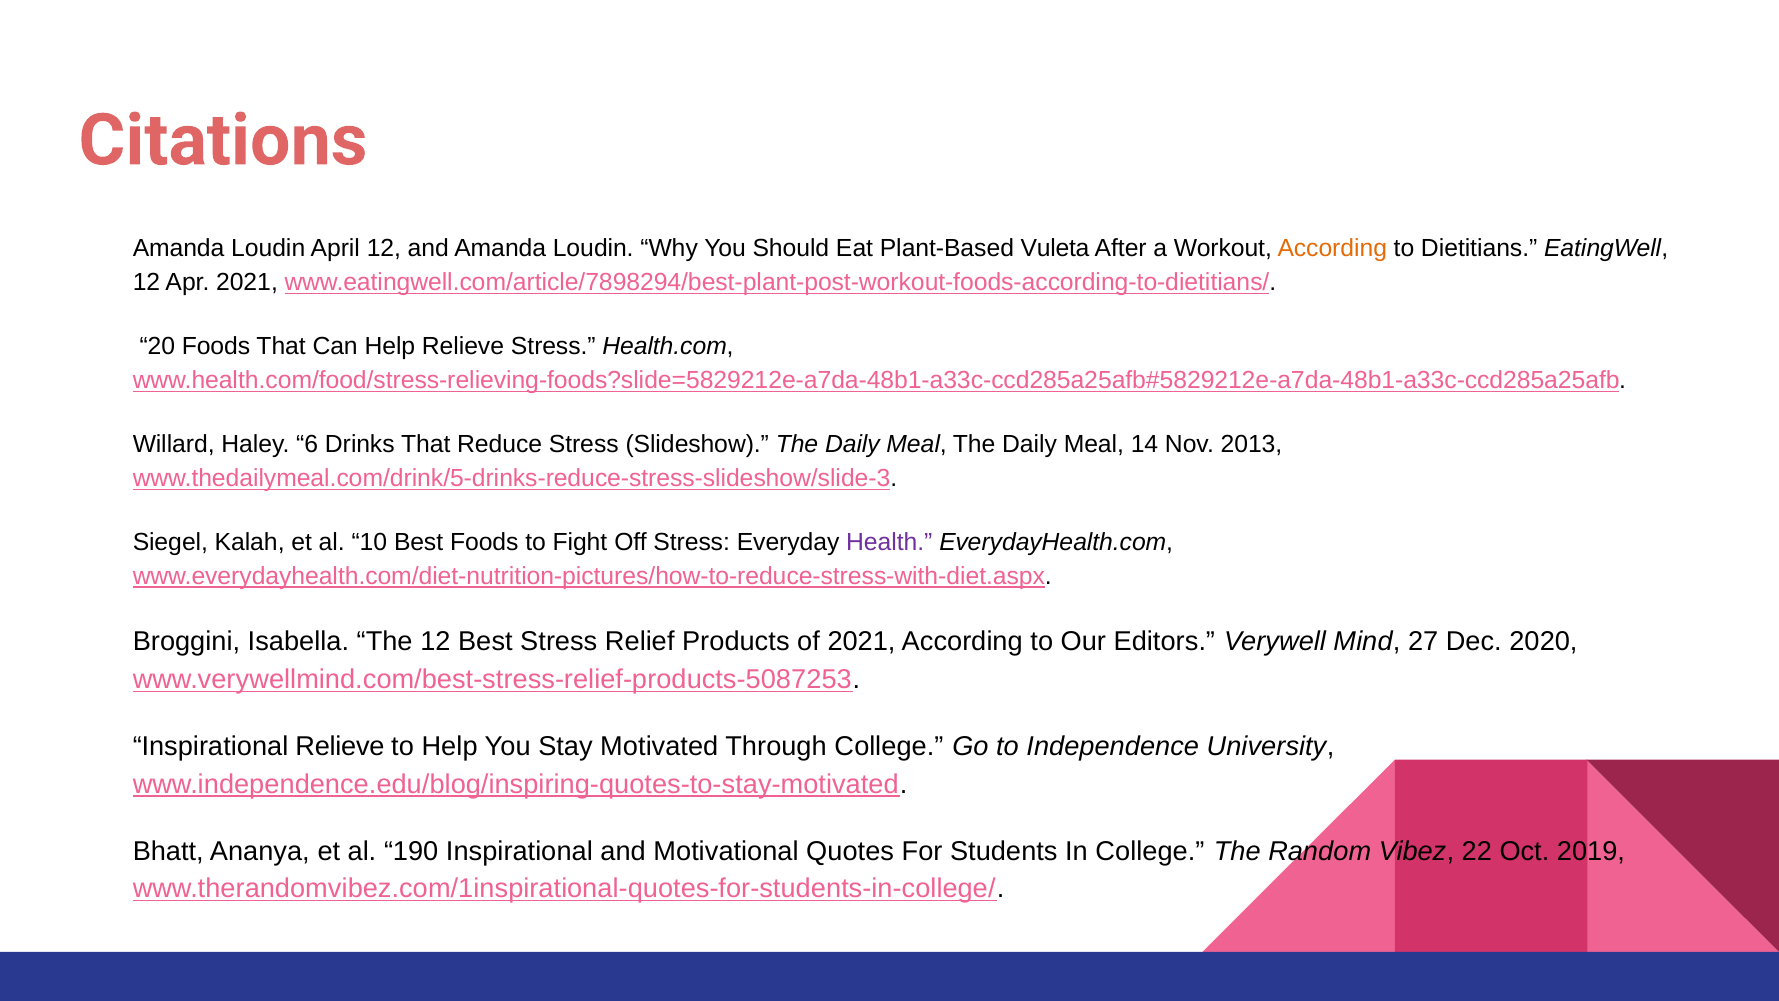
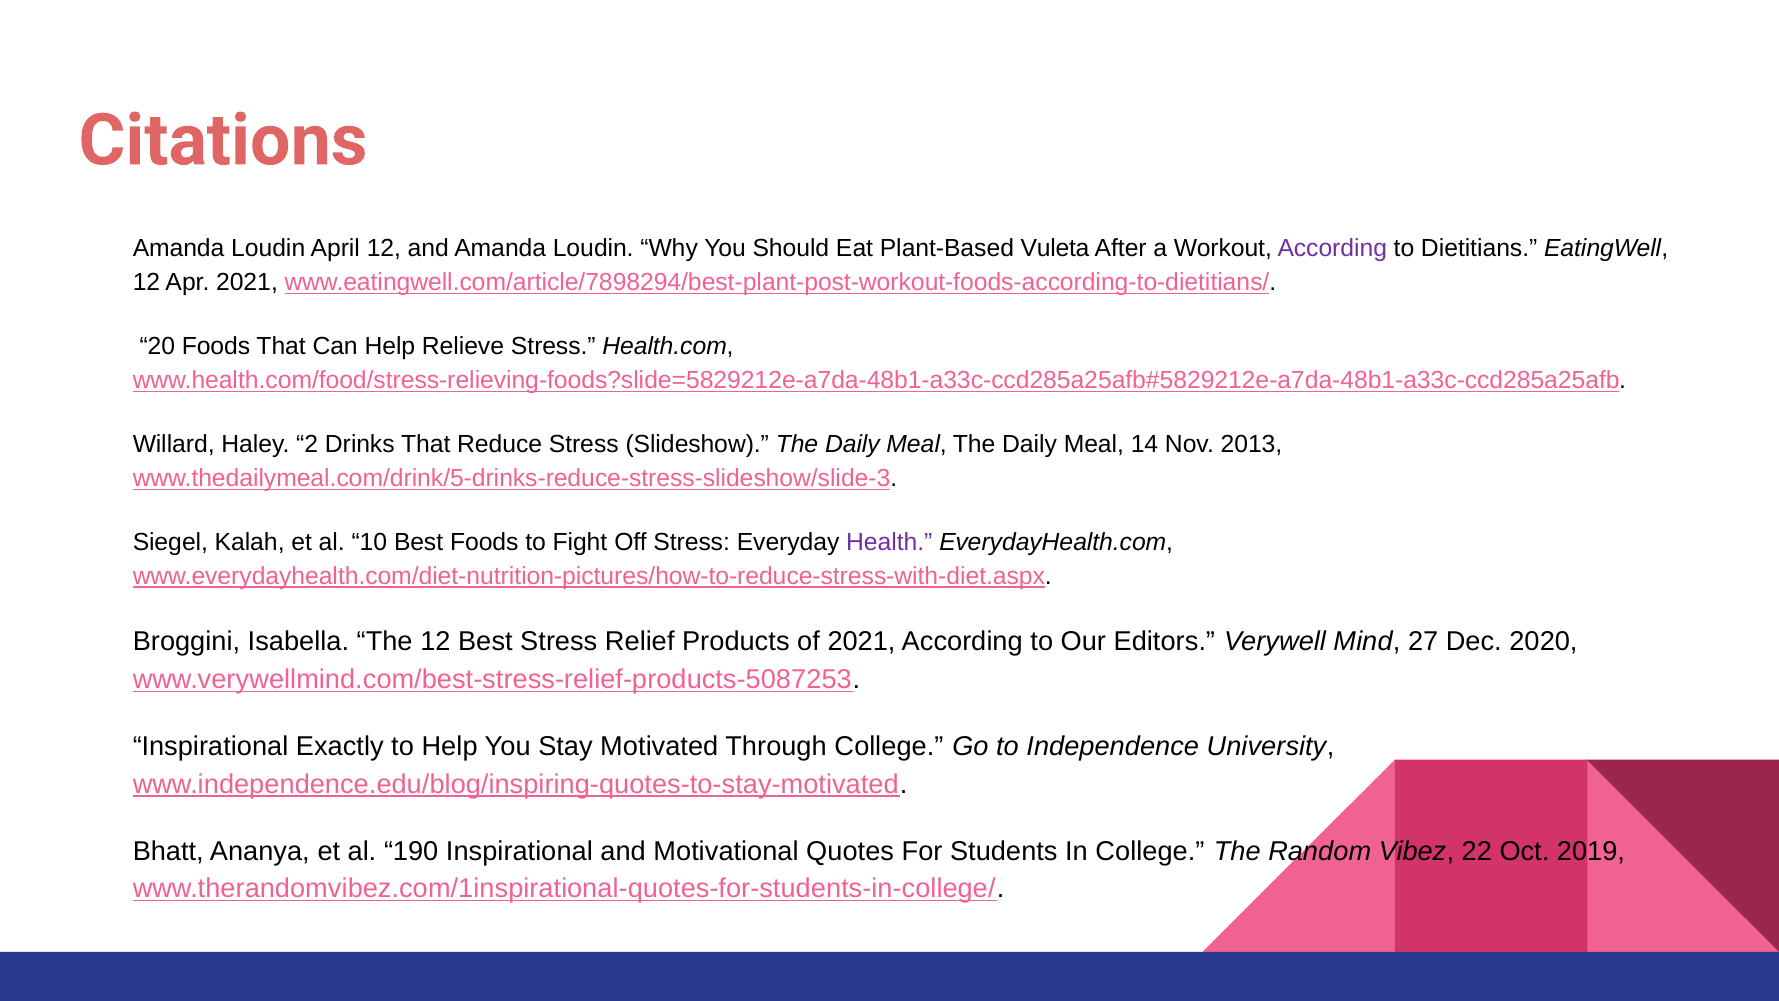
According at (1332, 248) colour: orange -> purple
6: 6 -> 2
Inspirational Relieve: Relieve -> Exactly
